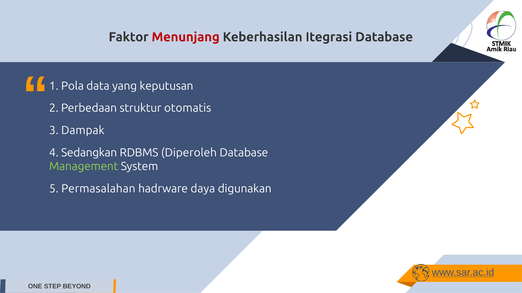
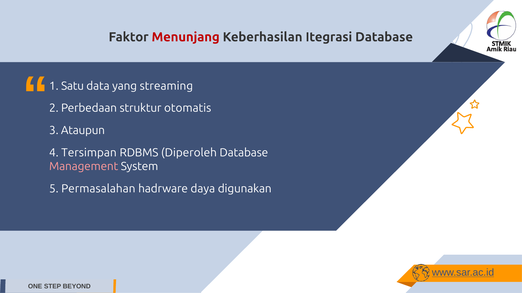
Pola: Pola -> Satu
keputusan: keputusan -> streaming
Dampak: Dampak -> Ataupun
Sedangkan: Sedangkan -> Tersimpan
Management colour: light green -> pink
